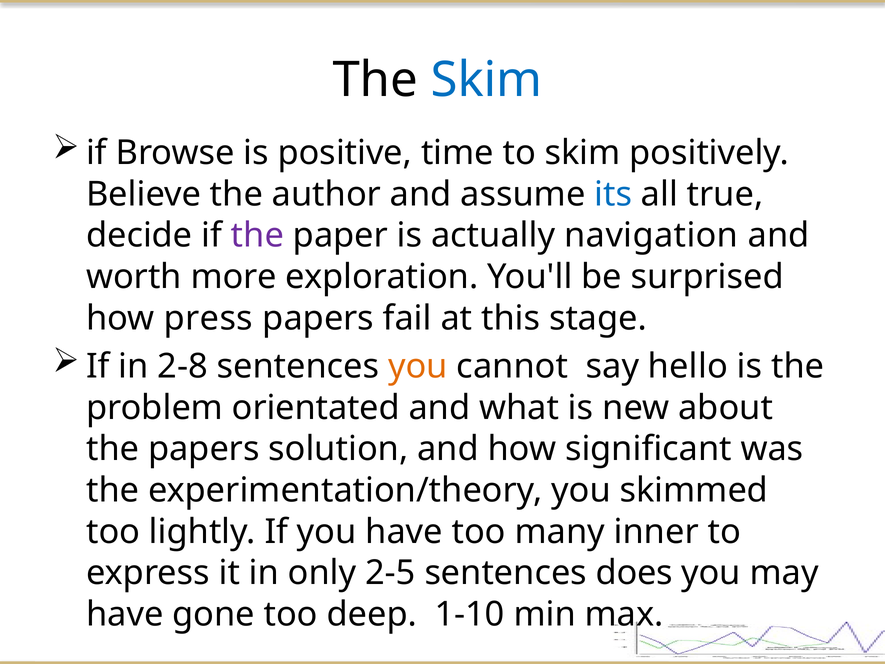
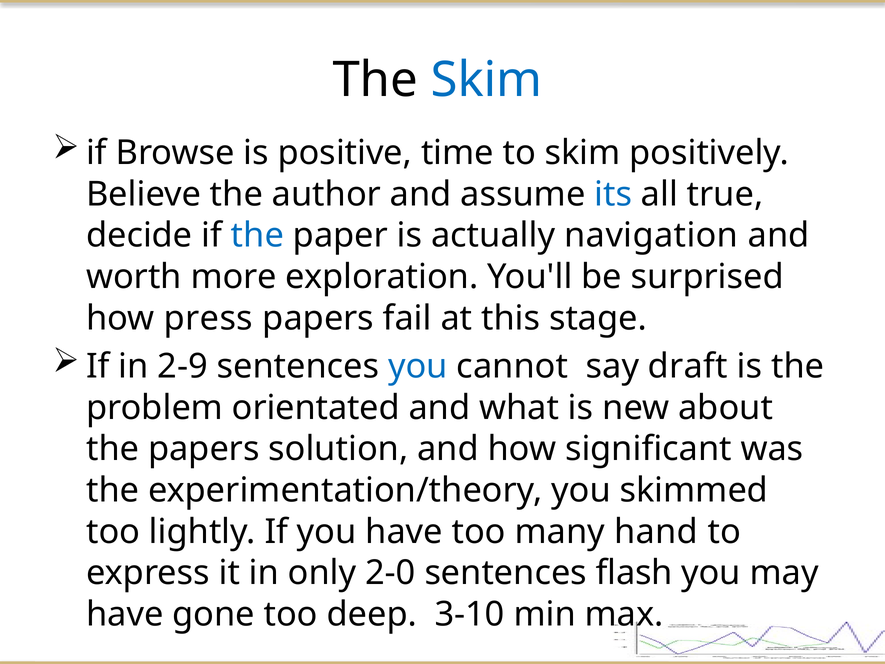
the at (257, 235) colour: purple -> blue
2-8: 2-8 -> 2-9
you at (418, 366) colour: orange -> blue
hello: hello -> draft
inner: inner -> hand
2-5: 2-5 -> 2-0
does: does -> flash
1-10: 1-10 -> 3-10
